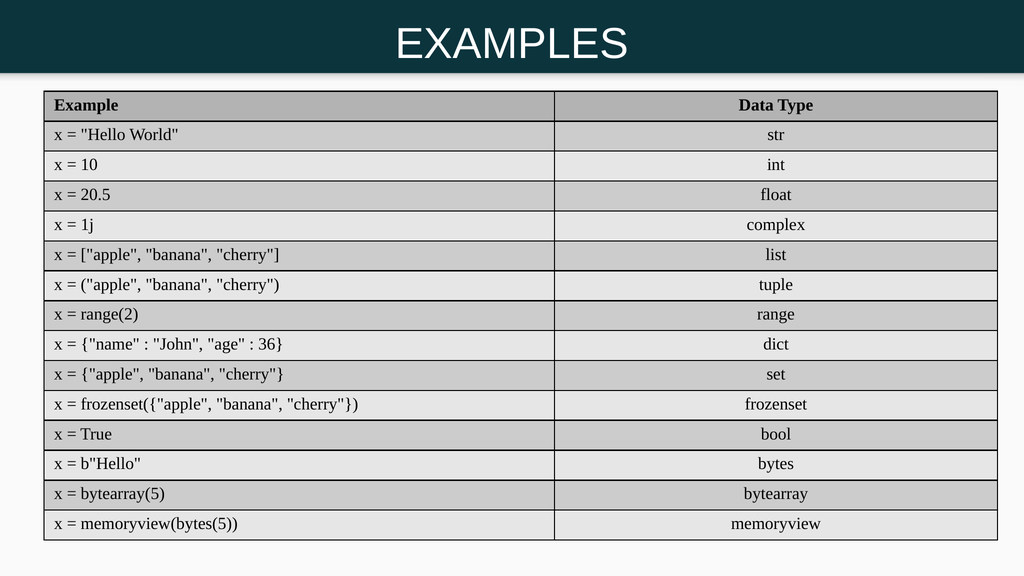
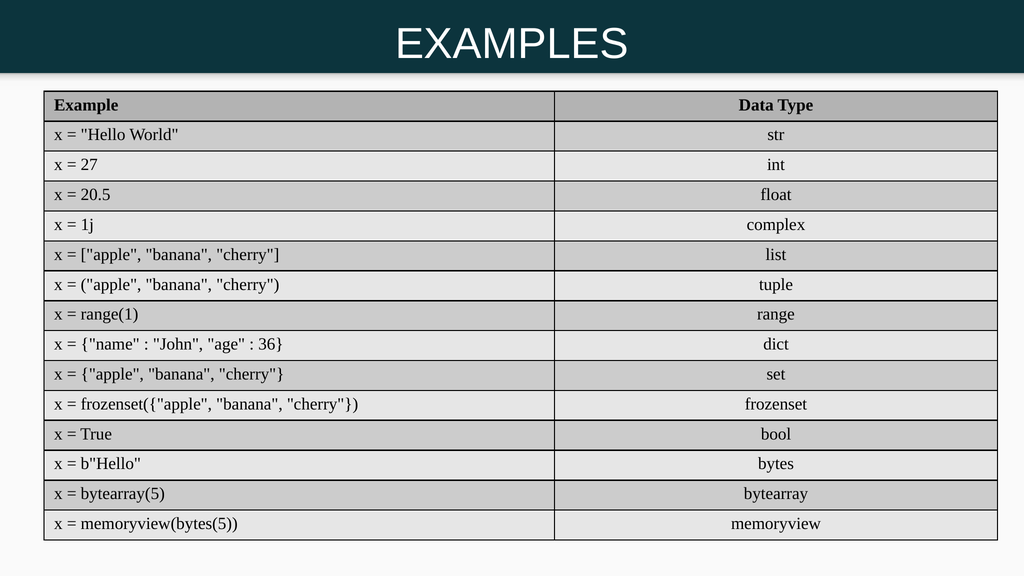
10: 10 -> 27
range(2: range(2 -> range(1
